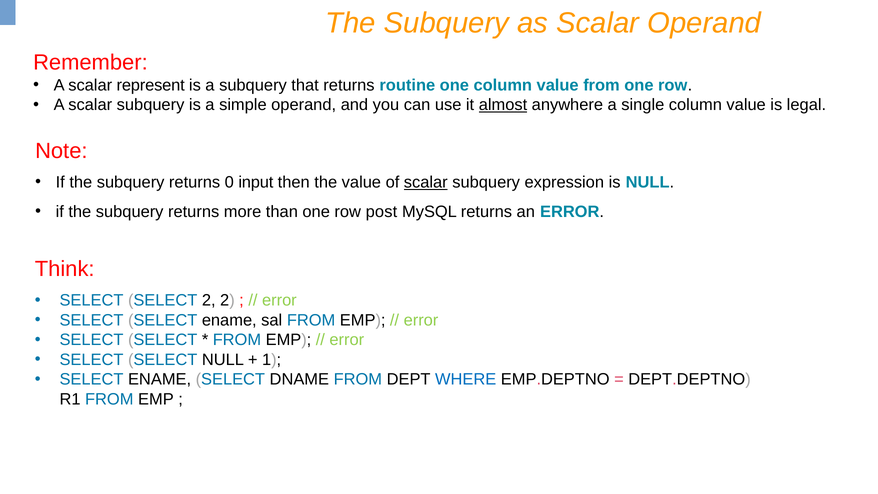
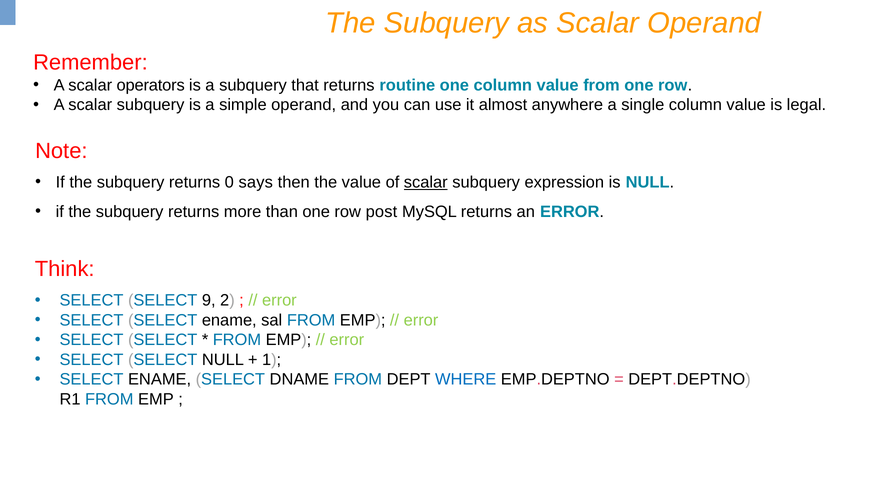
represent: represent -> operators
almost underline: present -> none
input: input -> says
SELECT 2: 2 -> 9
